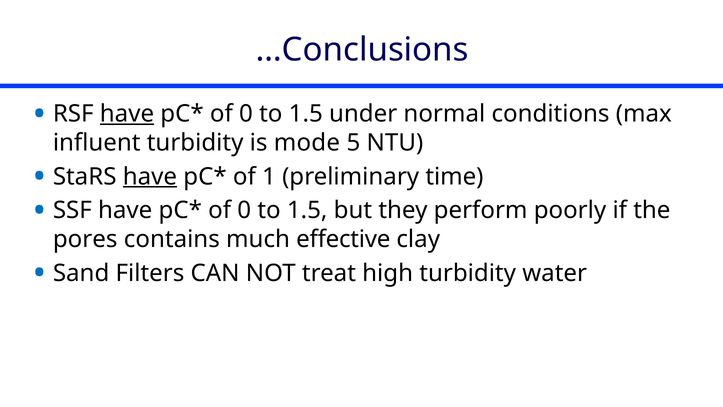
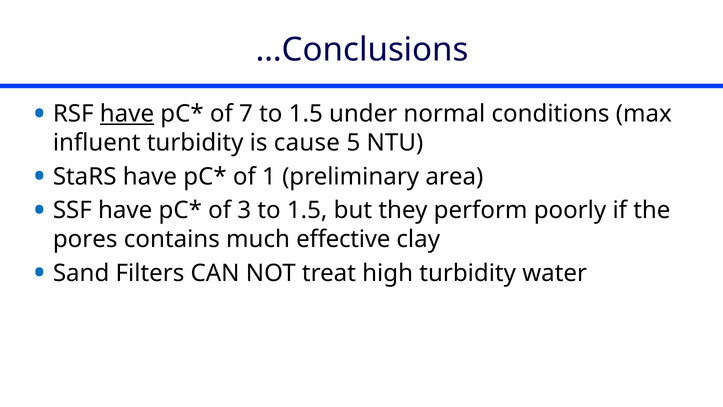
0 at (246, 114): 0 -> 7
mode: mode -> cause
have at (150, 176) underline: present -> none
time: time -> area
0 at (244, 210): 0 -> 3
